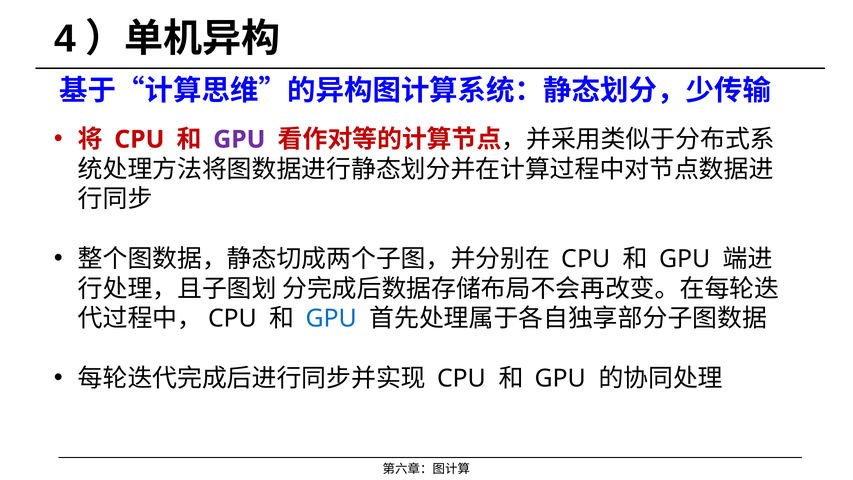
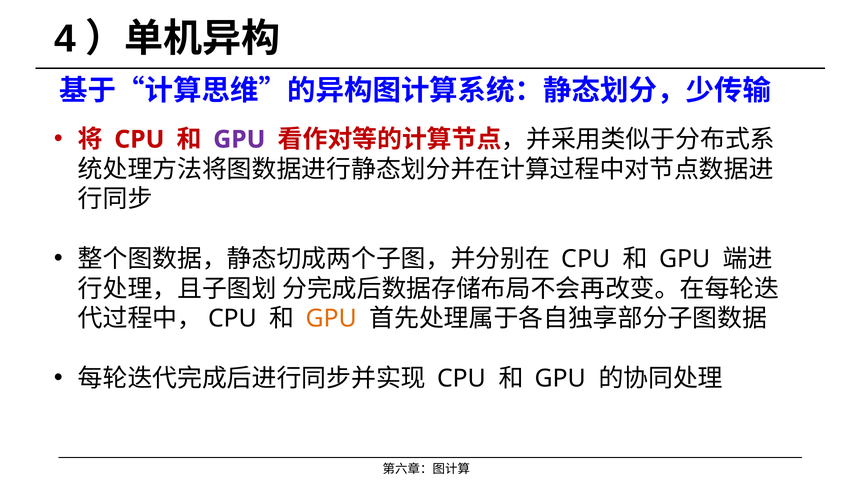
GPU at (331, 319) colour: blue -> orange
